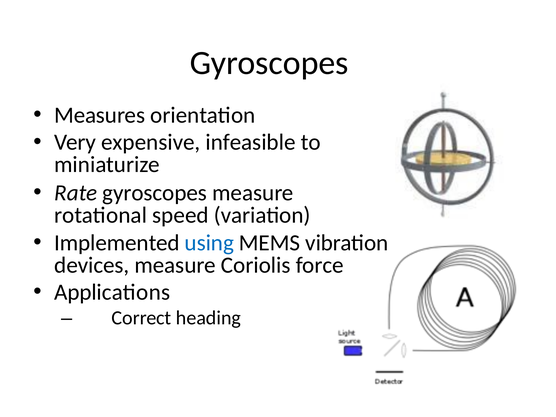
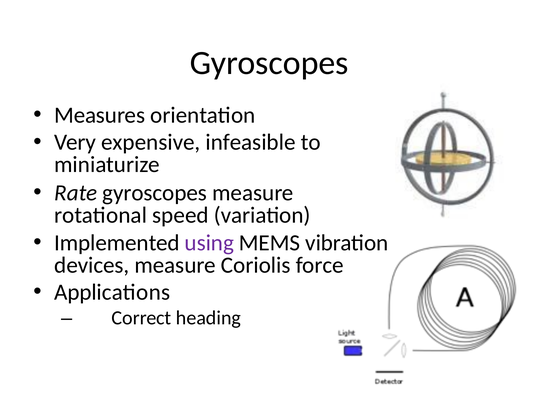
using colour: blue -> purple
